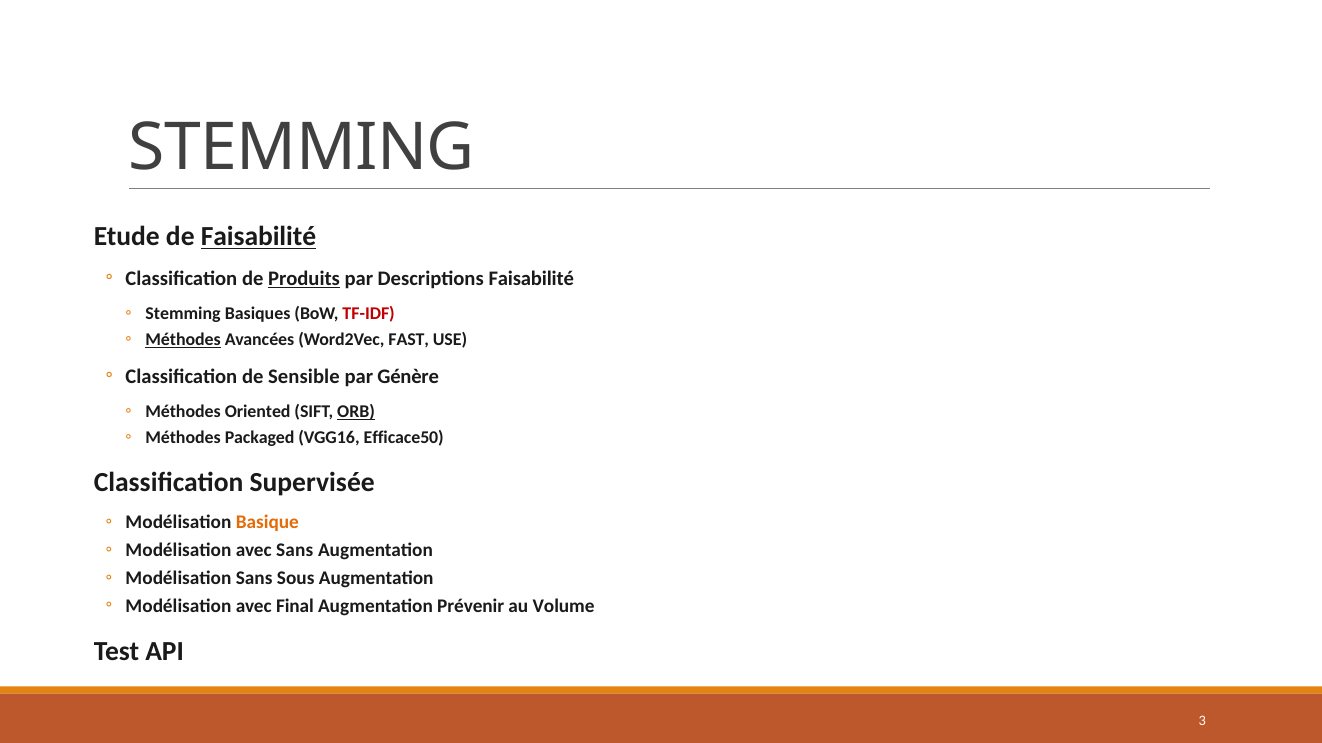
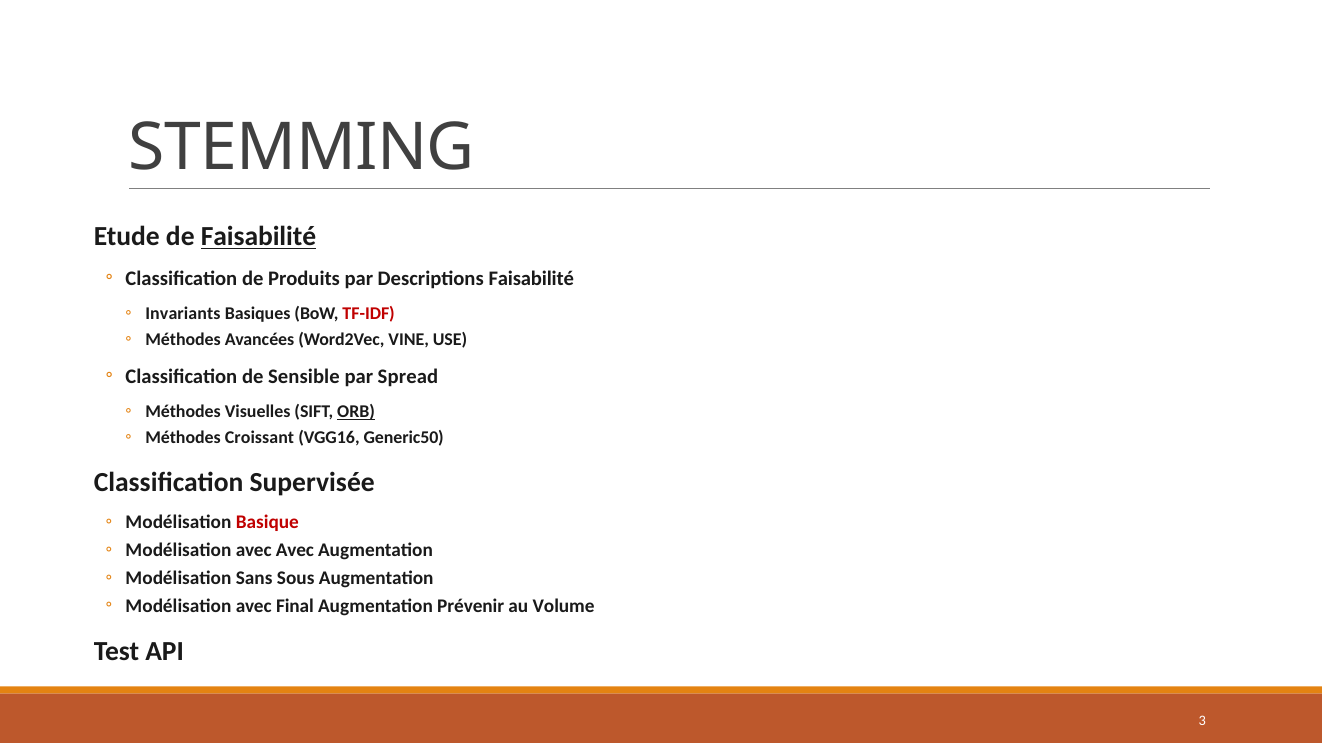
Produits underline: present -> none
Stemming at (183, 314): Stemming -> Invariants
Méthodes at (183, 340) underline: present -> none
FAST: FAST -> VINE
Génère: Génère -> Spread
Oriented: Oriented -> Visuelles
Packaged: Packaged -> Croissant
Efficace50: Efficace50 -> Generic50
Basique colour: orange -> red
avec Sans: Sans -> Avec
